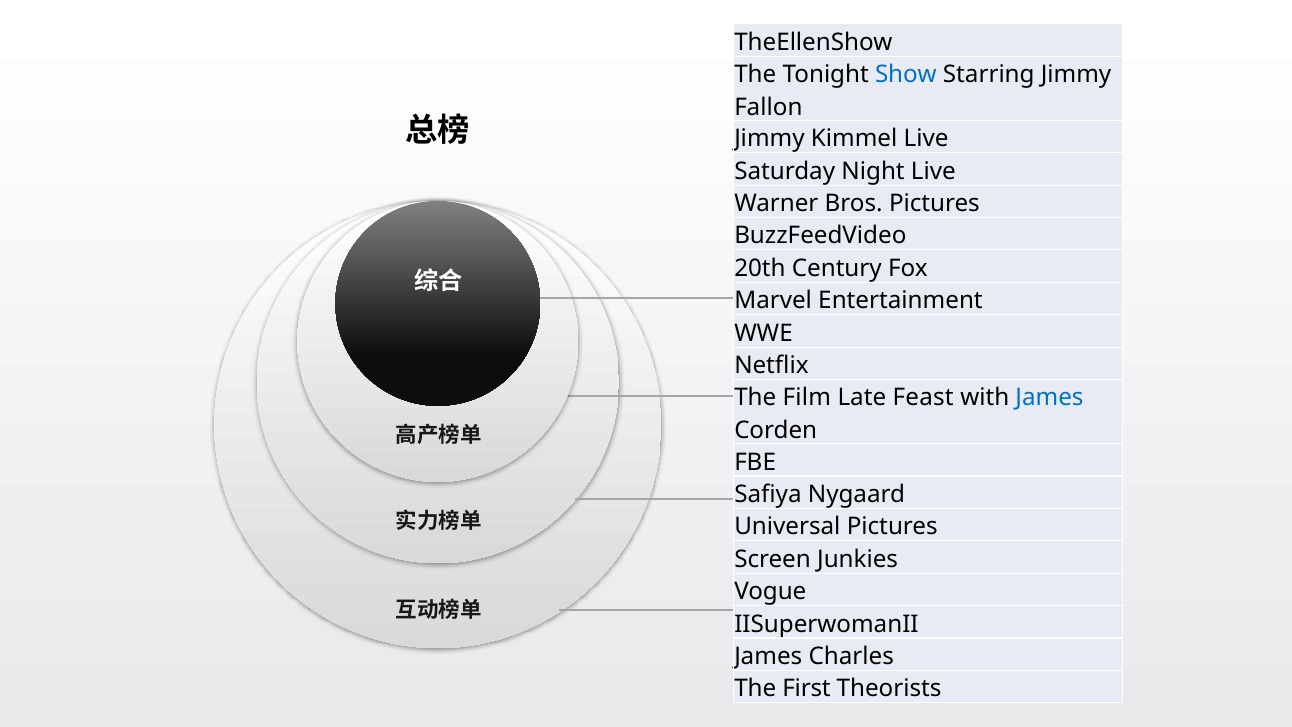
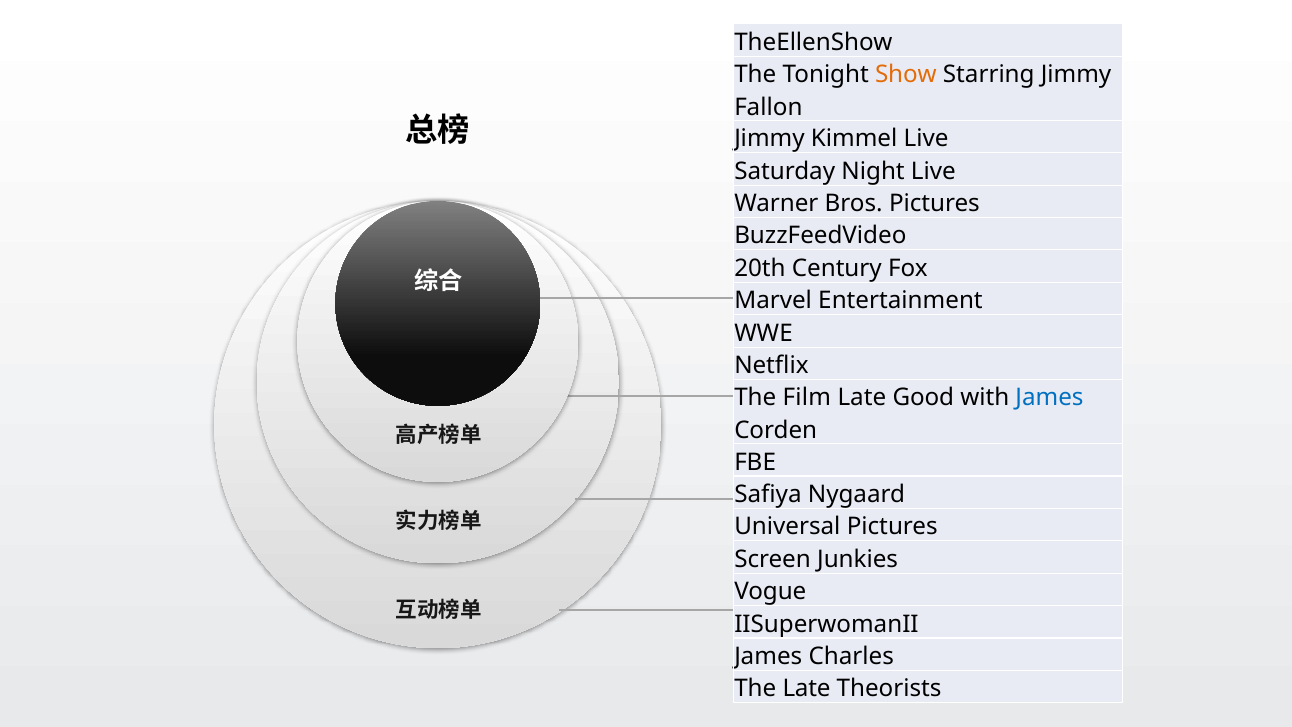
Show colour: blue -> orange
Feast: Feast -> Good
The First: First -> Late
